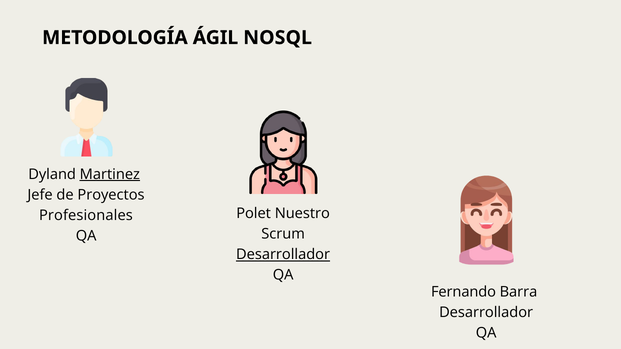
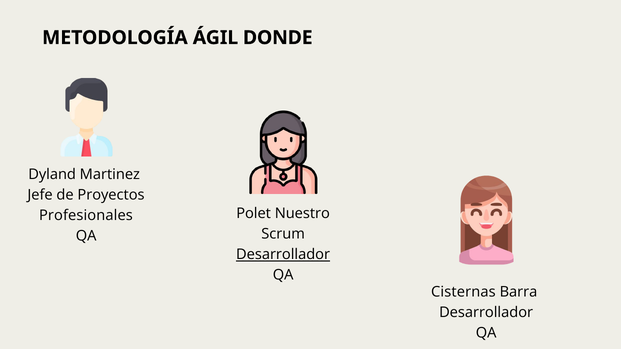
NOSQL: NOSQL -> DONDE
Martinez underline: present -> none
Fernando: Fernando -> Cisternas
